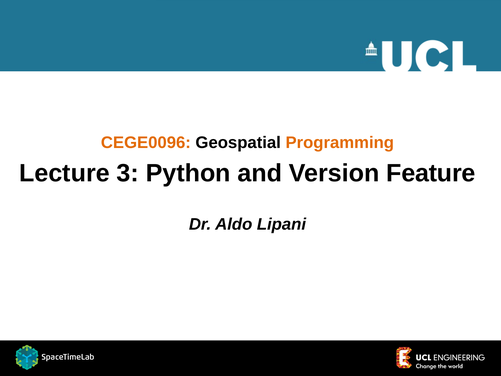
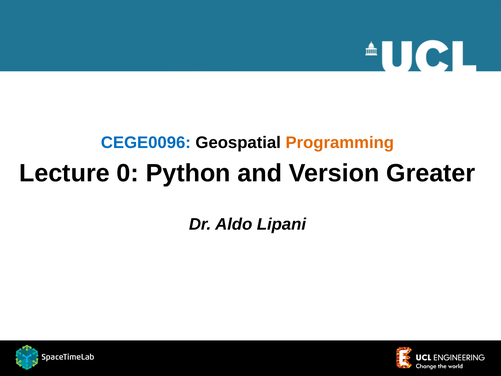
CEGE0096 colour: orange -> blue
3: 3 -> 0
Feature: Feature -> Greater
